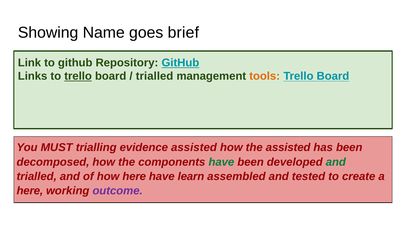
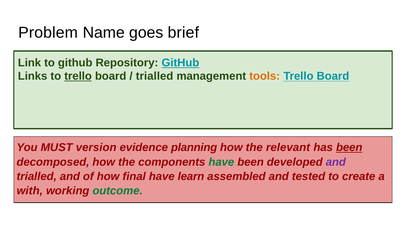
Showing: Showing -> Problem
trialling: trialling -> version
evidence assisted: assisted -> planning
the assisted: assisted -> relevant
been at (349, 148) underline: none -> present
and at (336, 162) colour: green -> purple
how here: here -> final
here at (30, 191): here -> with
outcome colour: purple -> green
